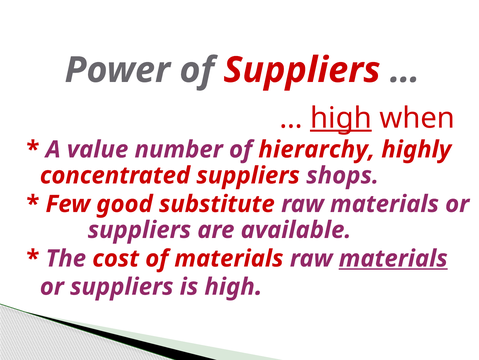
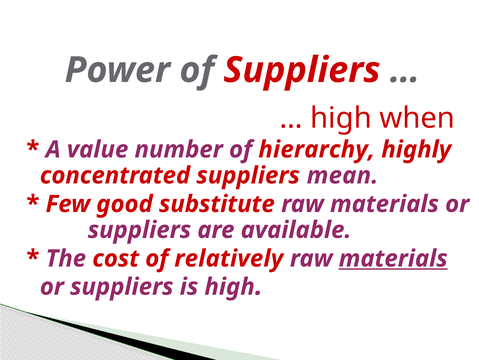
high at (341, 118) underline: present -> none
shops: shops -> mean
of materials: materials -> relatively
